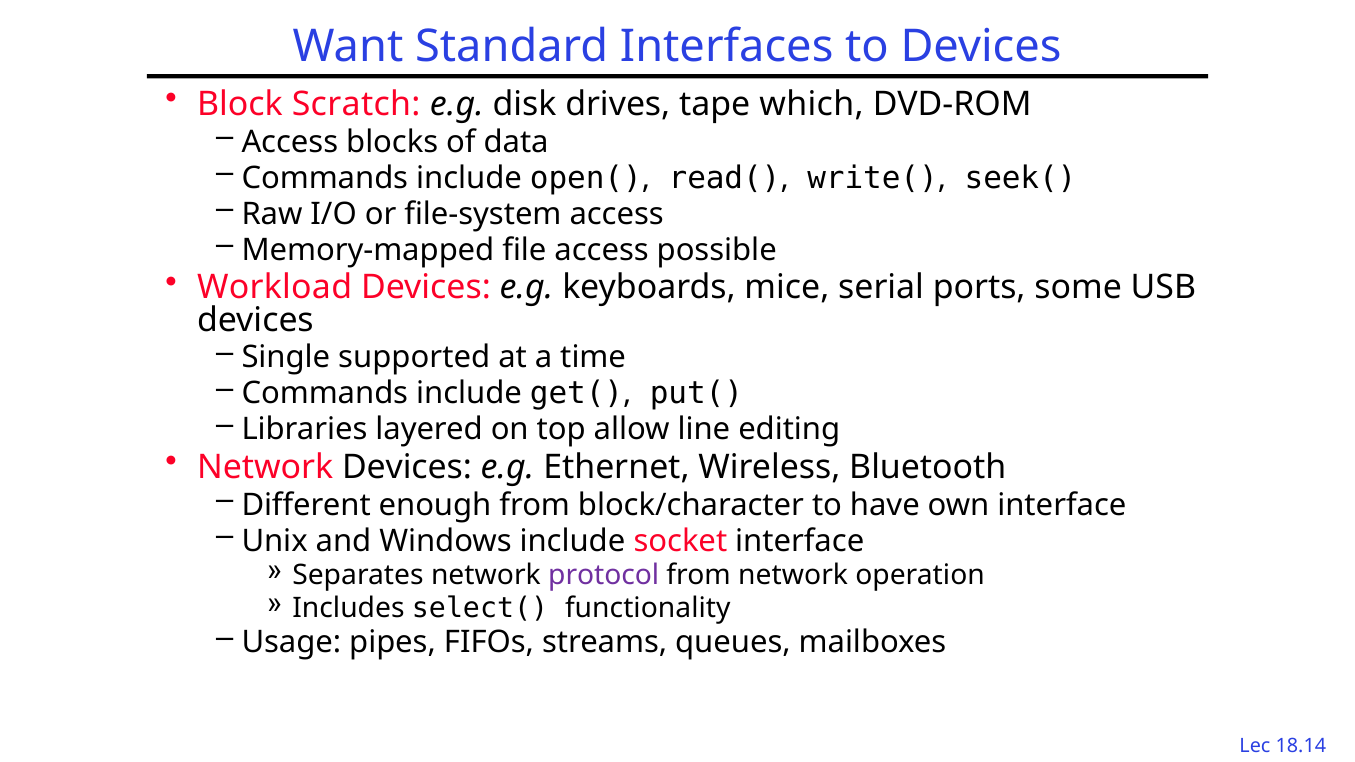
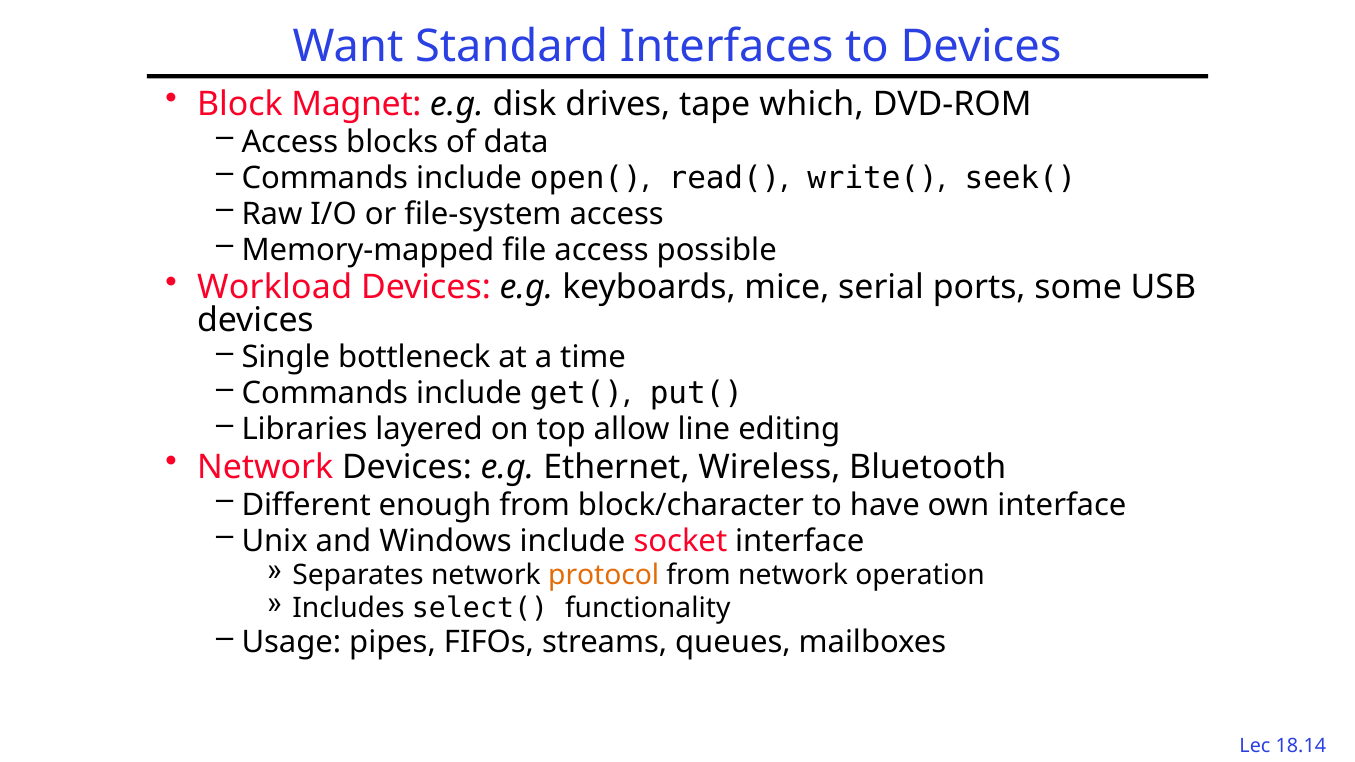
Scratch: Scratch -> Magnet
supported: supported -> bottleneck
protocol colour: purple -> orange
